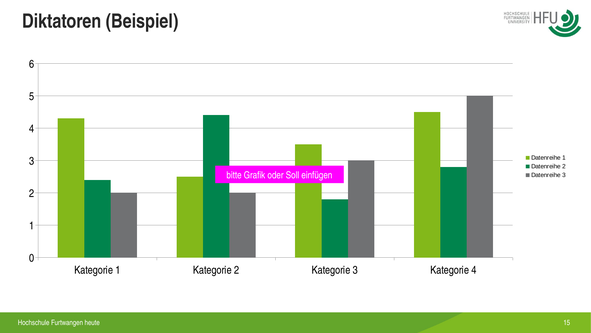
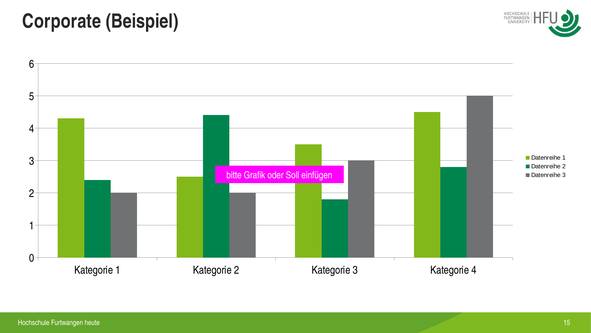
Diktatoren: Diktatoren -> Corporate
